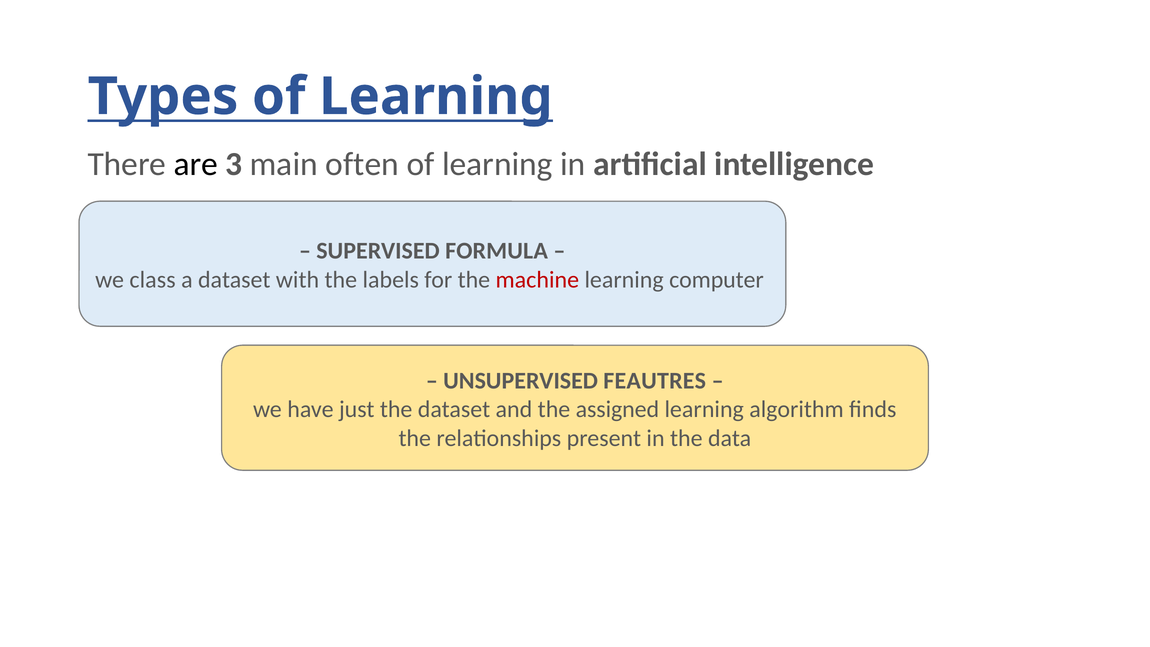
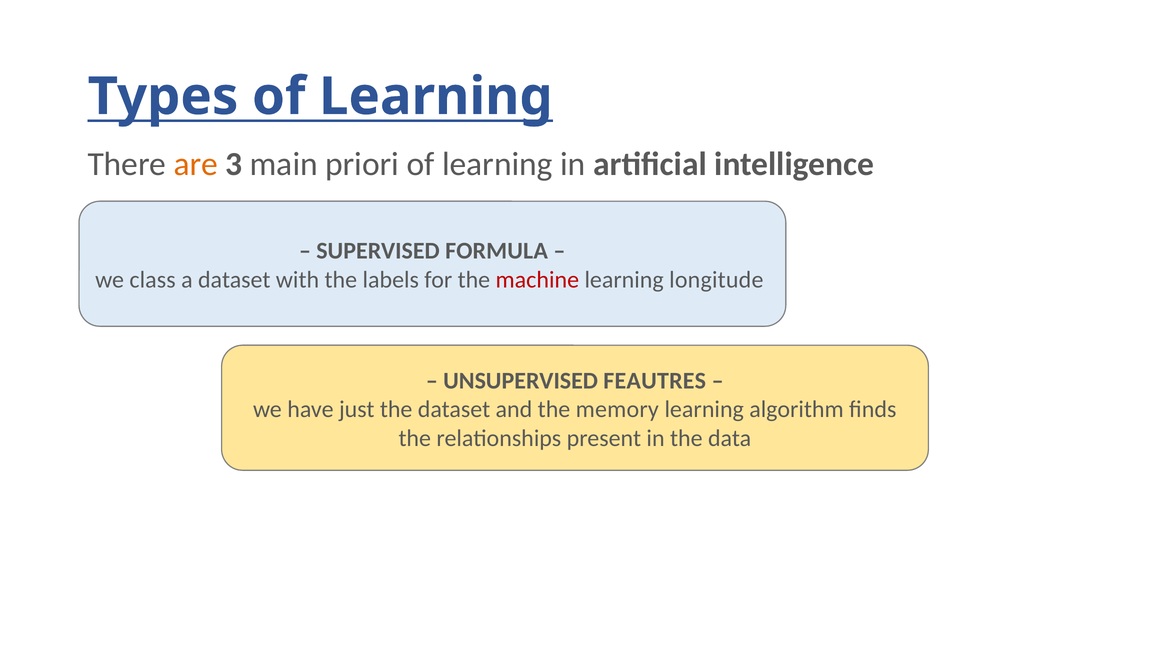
are colour: black -> orange
often: often -> priori
computer: computer -> longitude
assigned: assigned -> memory
